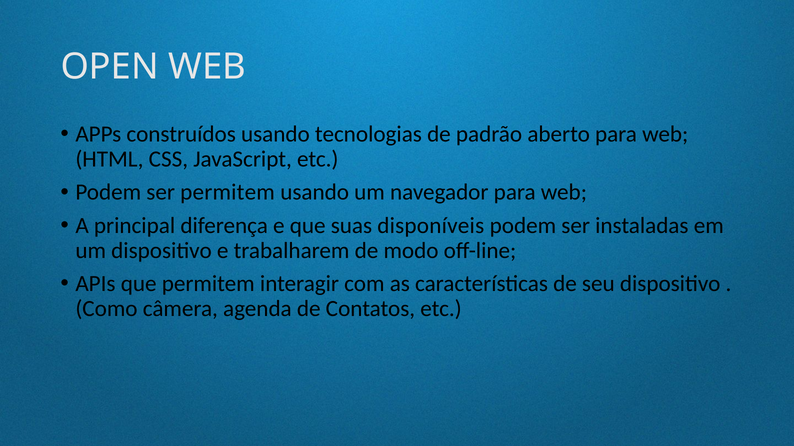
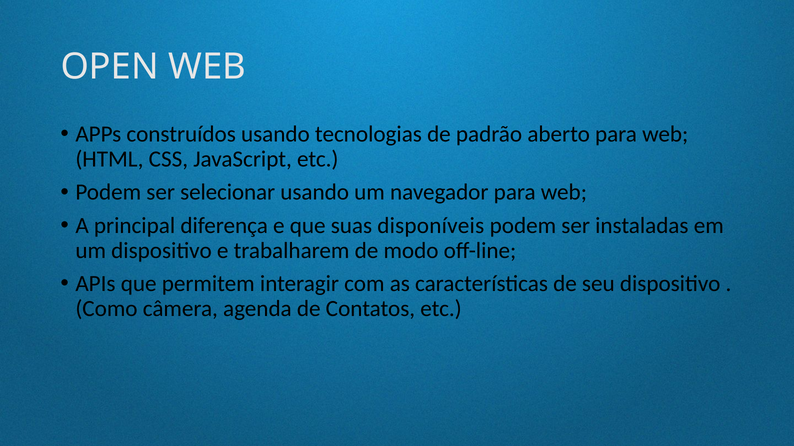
ser permitem: permitem -> selecionar
